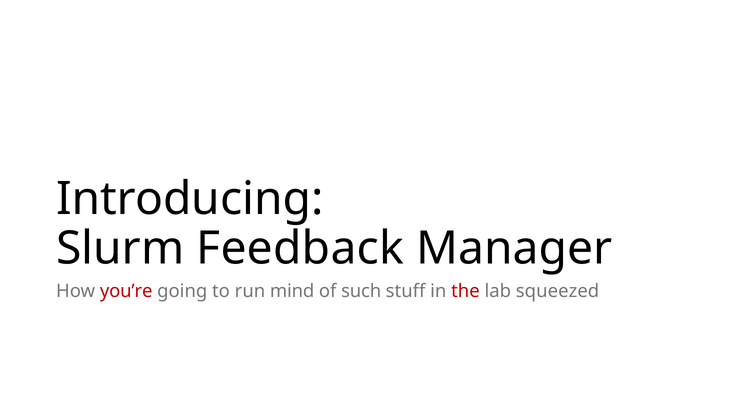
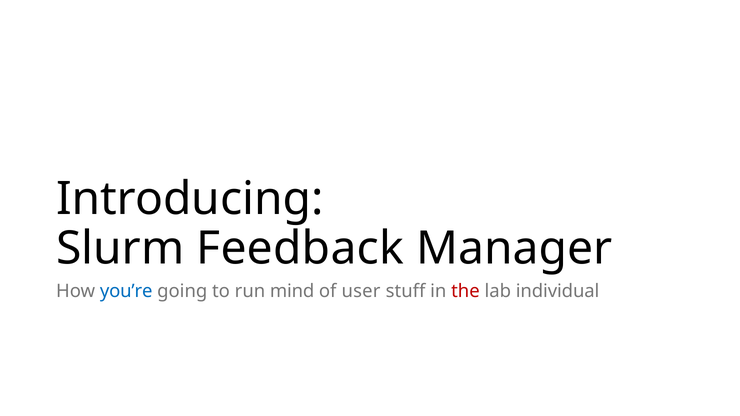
you’re colour: red -> blue
such: such -> user
squeezed: squeezed -> individual
